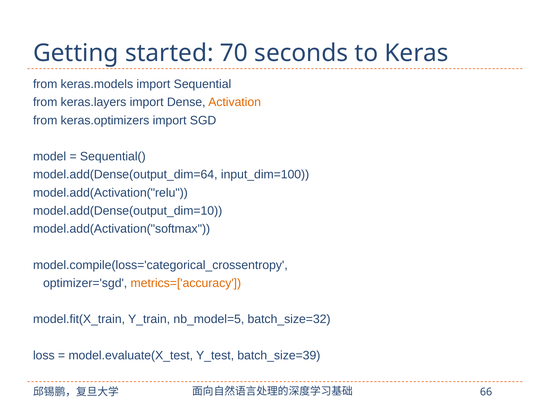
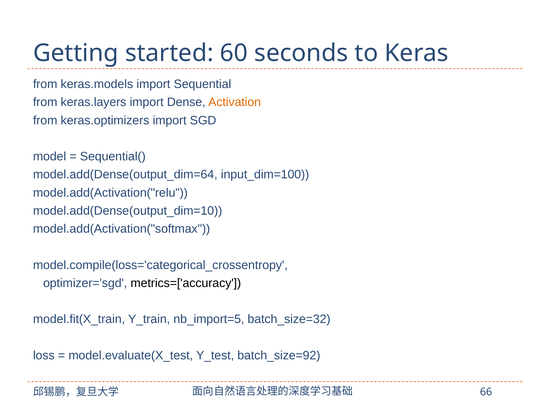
70: 70 -> 60
metrics=['accuracy colour: orange -> black
nb_model=5: nb_model=5 -> nb_import=5
batch_size=39: batch_size=39 -> batch_size=92
